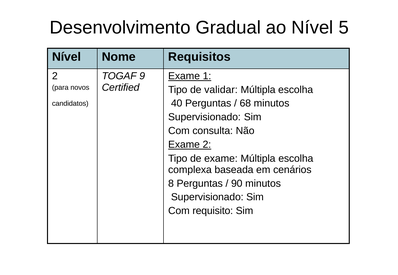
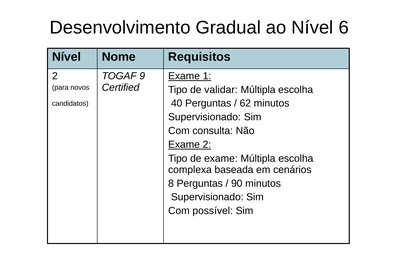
5: 5 -> 6
68: 68 -> 62
requisito: requisito -> possível
